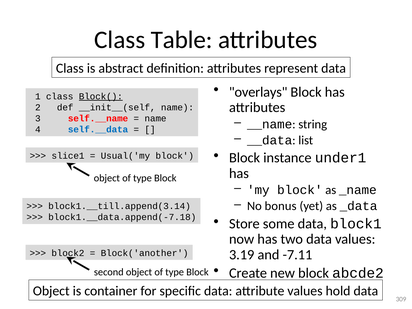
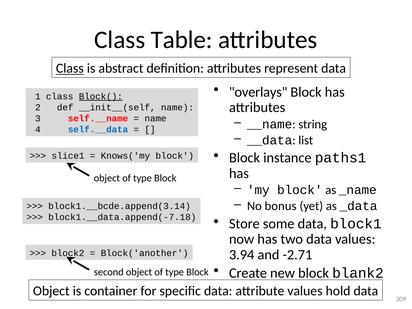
Class at (70, 68) underline: none -> present
under1: under1 -> paths1
Usual('my: Usual('my -> Knows('my
block1.__till.append(3.14: block1.__till.append(3.14 -> block1.__bcde.append(3.14
3.19: 3.19 -> 3.94
-7.11: -7.11 -> -2.71
abcde2: abcde2 -> blank2
